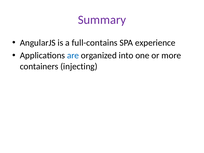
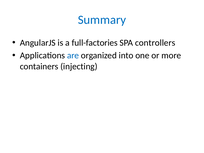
Summary colour: purple -> blue
full-contains: full-contains -> full-factories
experience: experience -> controllers
